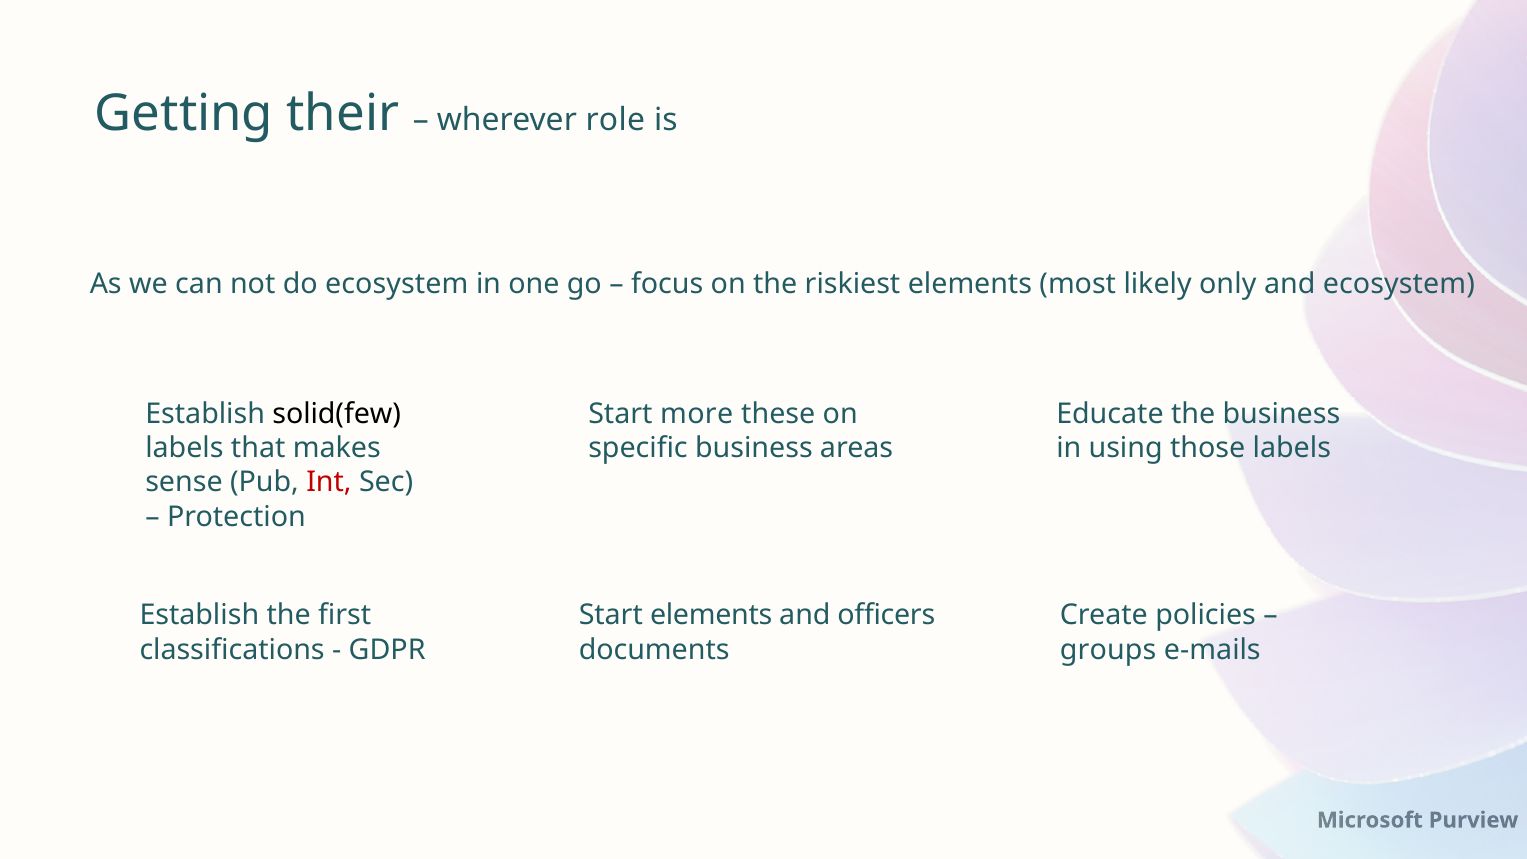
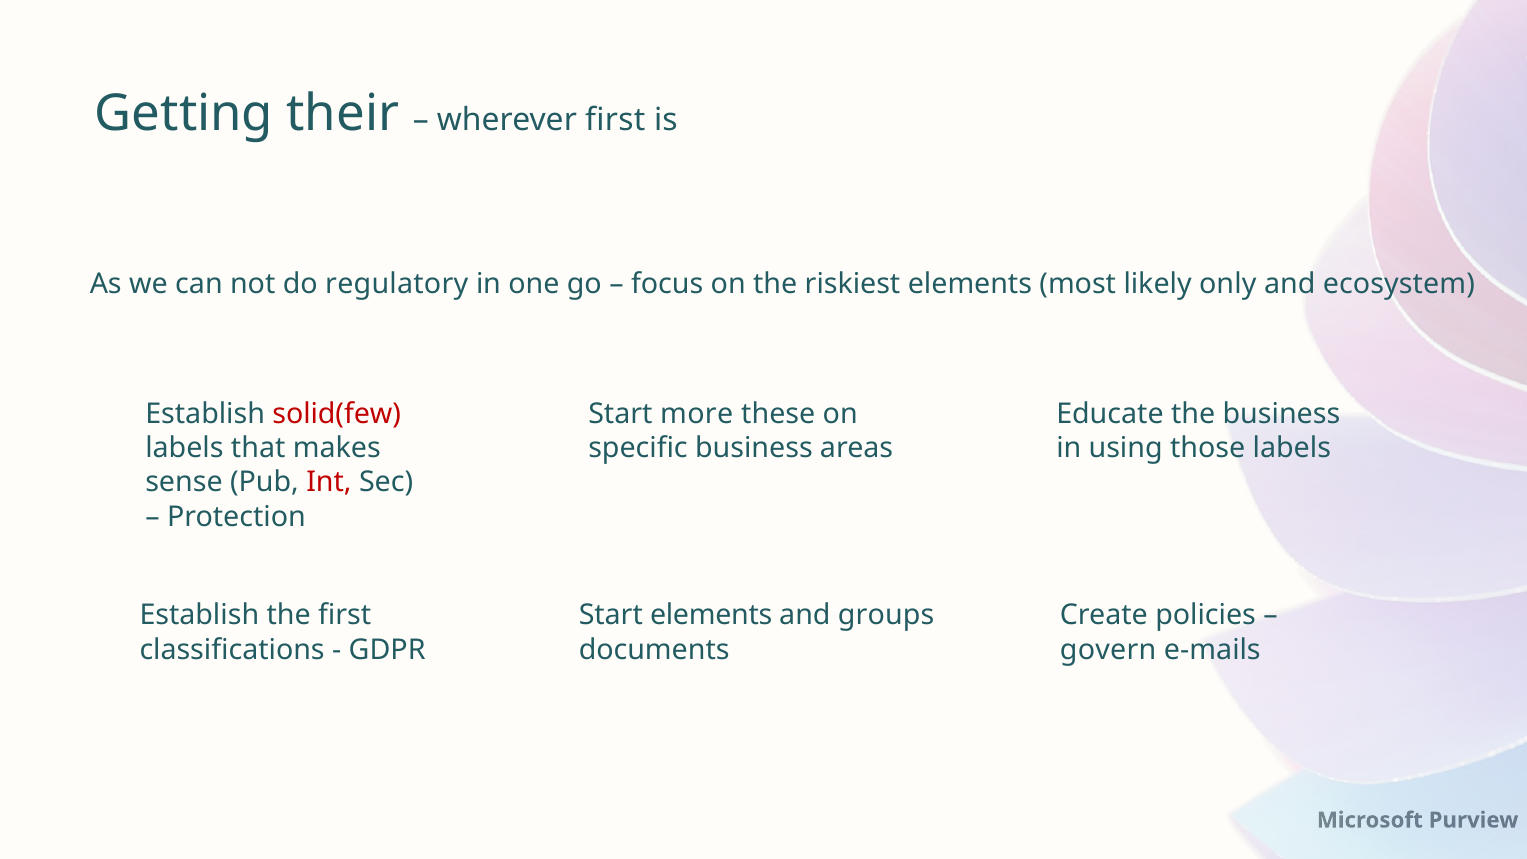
wherever role: role -> first
do ecosystem: ecosystem -> regulatory
solid(few colour: black -> red
officers: officers -> groups
groups: groups -> govern
